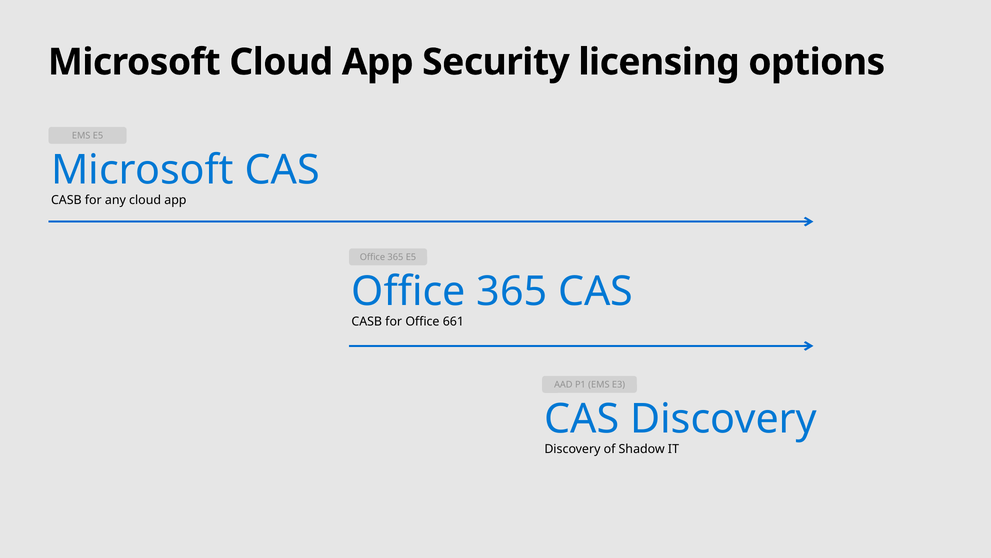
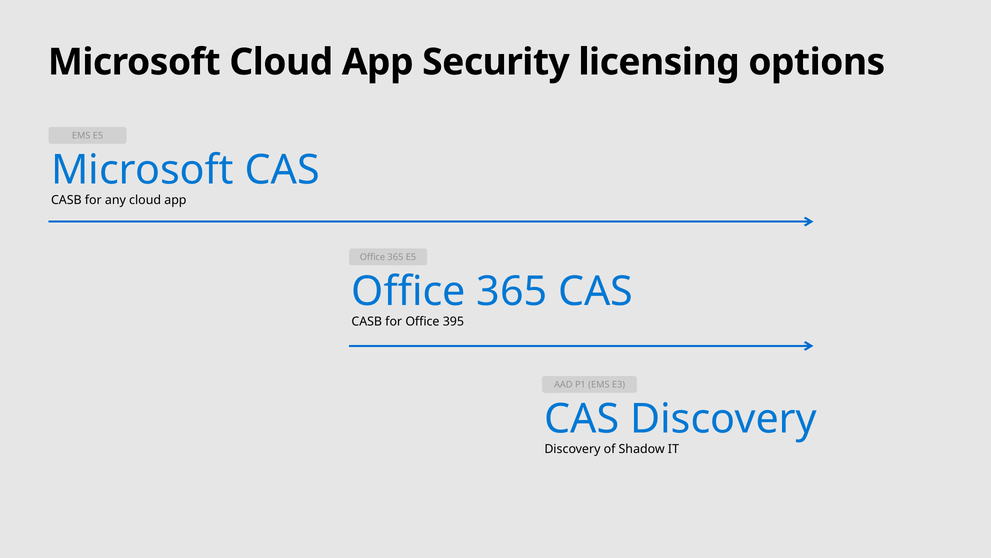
661: 661 -> 395
